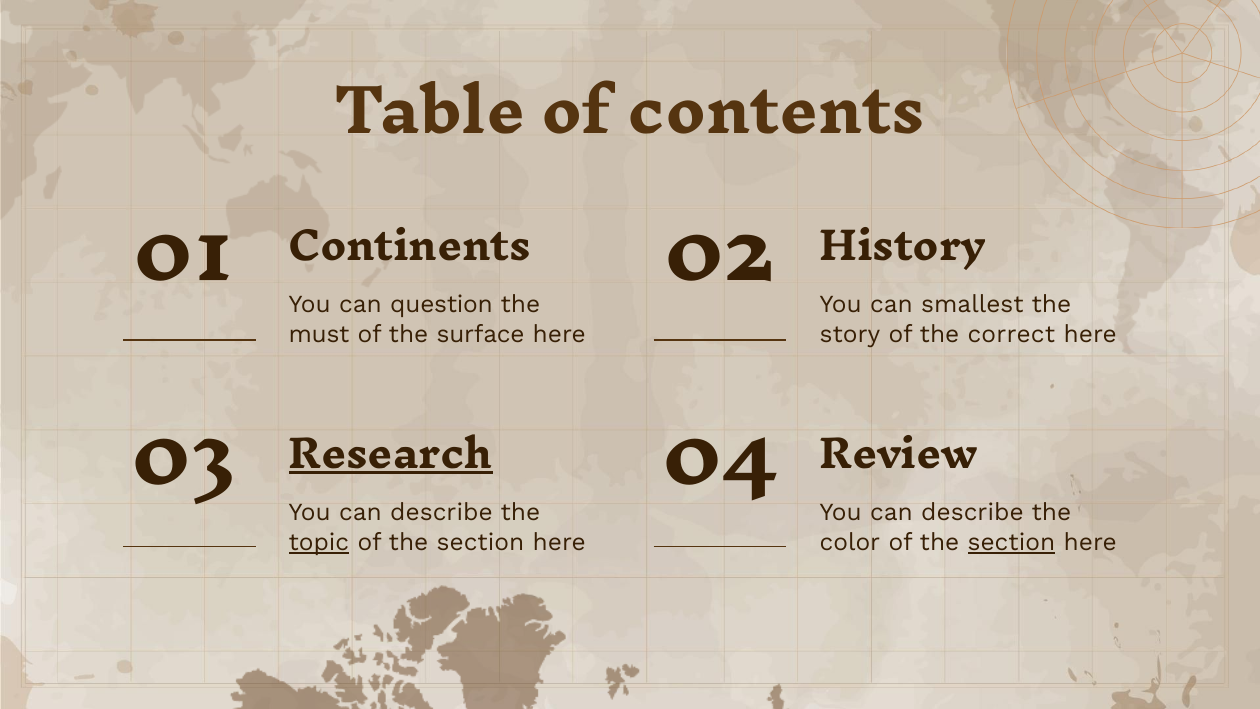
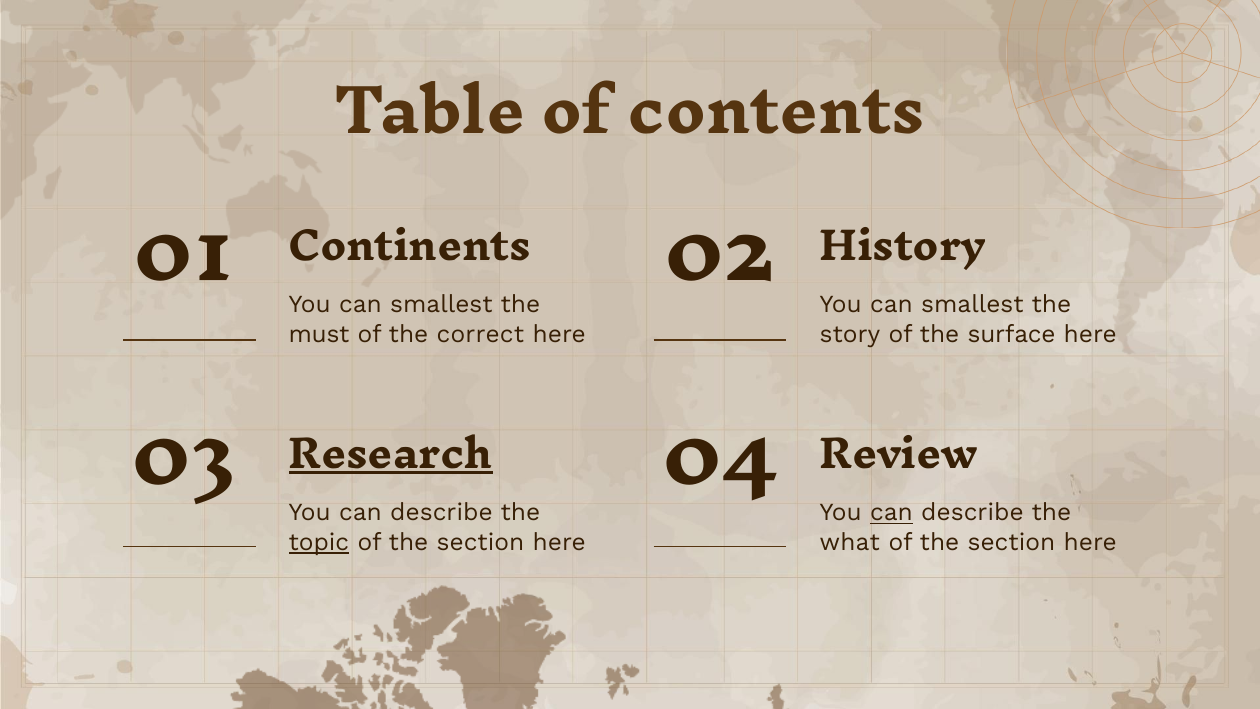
question at (442, 305): question -> smallest
surface: surface -> correct
correct: correct -> surface
can at (891, 513) underline: none -> present
color: color -> what
section at (1011, 542) underline: present -> none
